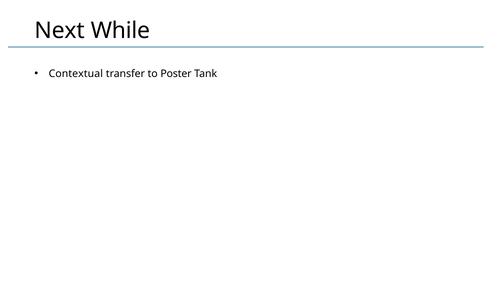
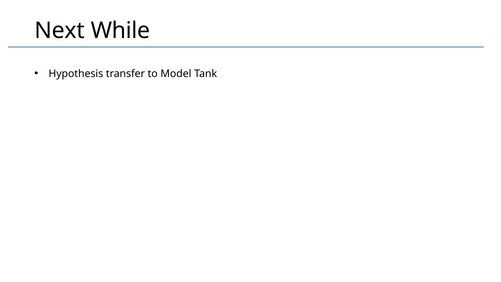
Contextual: Contextual -> Hypothesis
Poster: Poster -> Model
